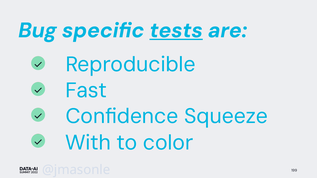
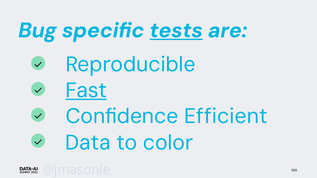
Fast underline: none -> present
Squeeze: Squeeze -> Efficient
With: With -> Data
